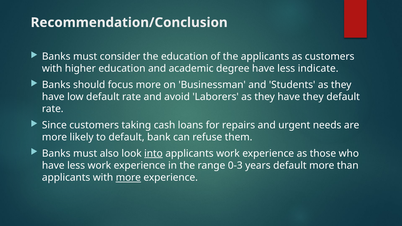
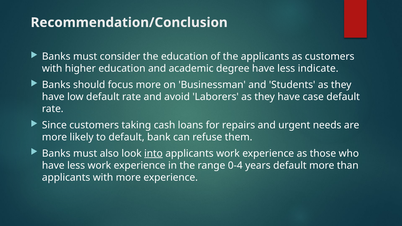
have they: they -> case
0-3: 0-3 -> 0-4
more at (128, 178) underline: present -> none
